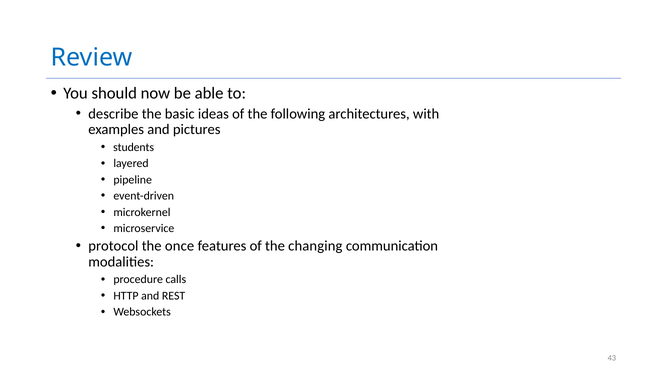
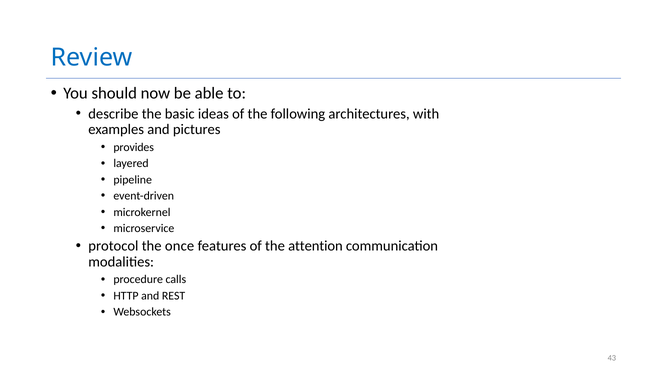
students: students -> provides
changing: changing -> attention
